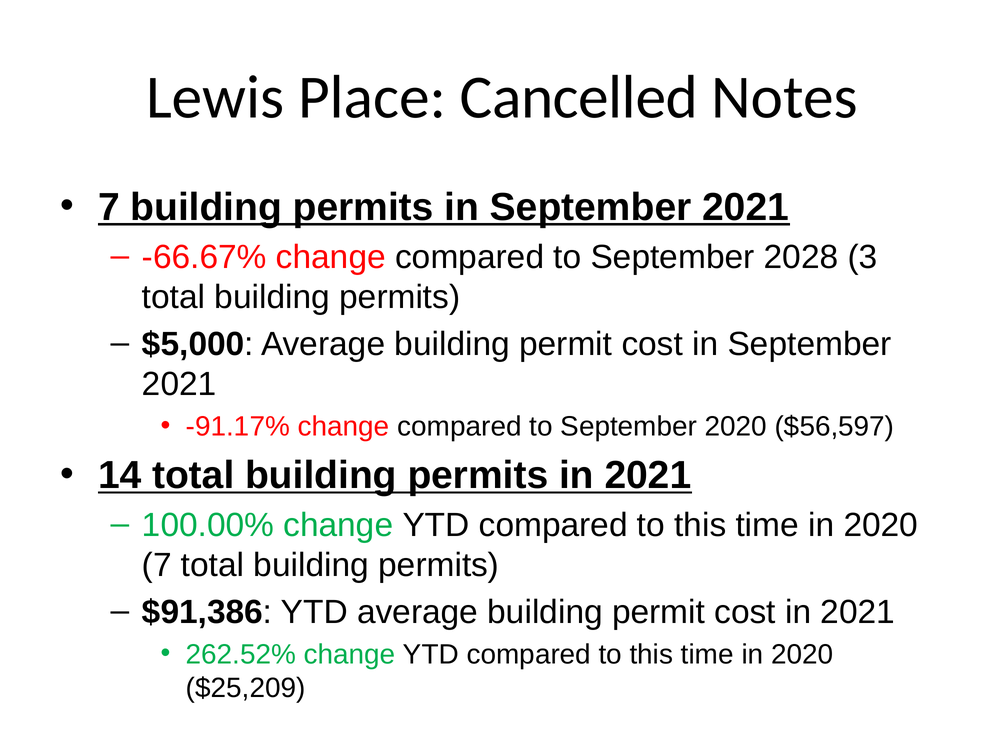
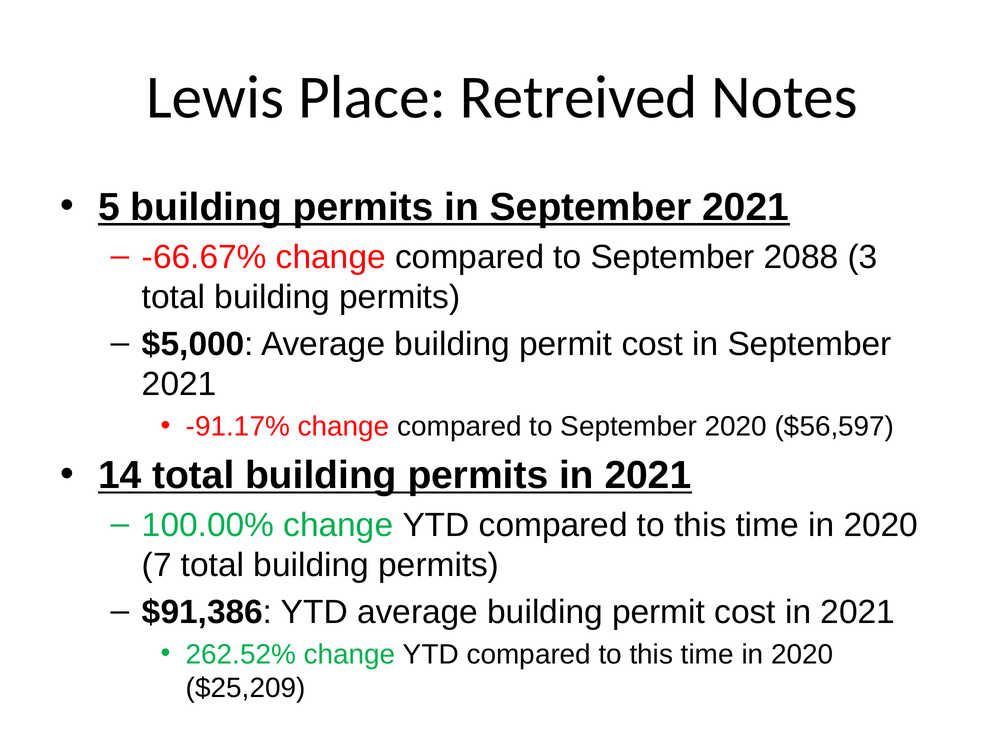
Cancelled: Cancelled -> Retreived
7 at (109, 207): 7 -> 5
2028: 2028 -> 2088
